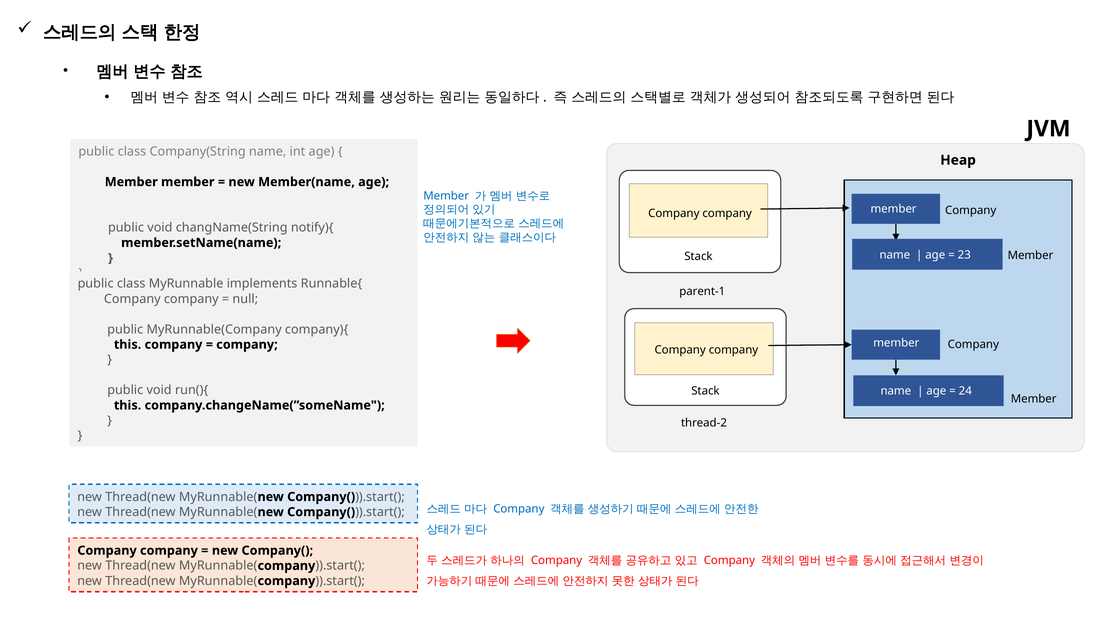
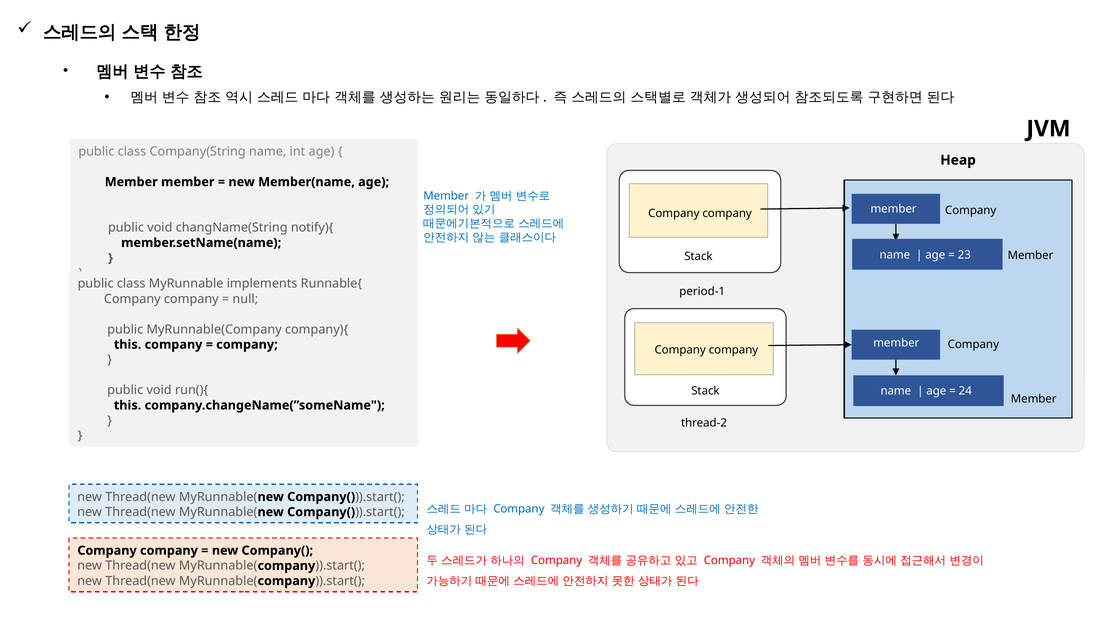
parent-1: parent-1 -> period-1
